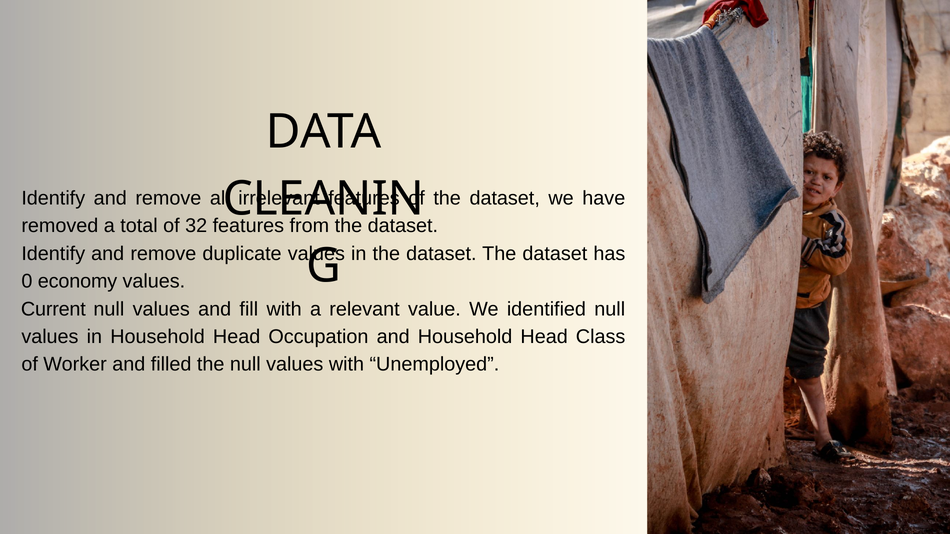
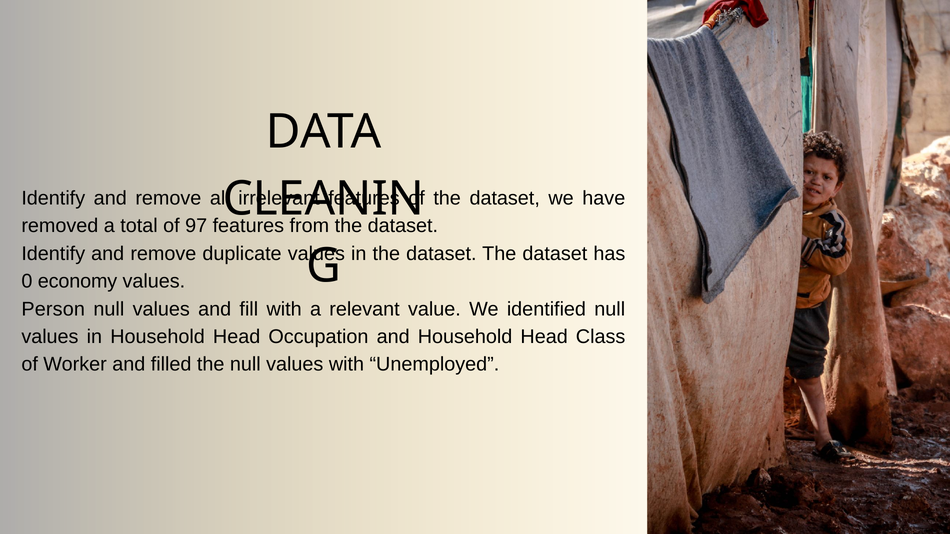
32: 32 -> 97
Current: Current -> Person
